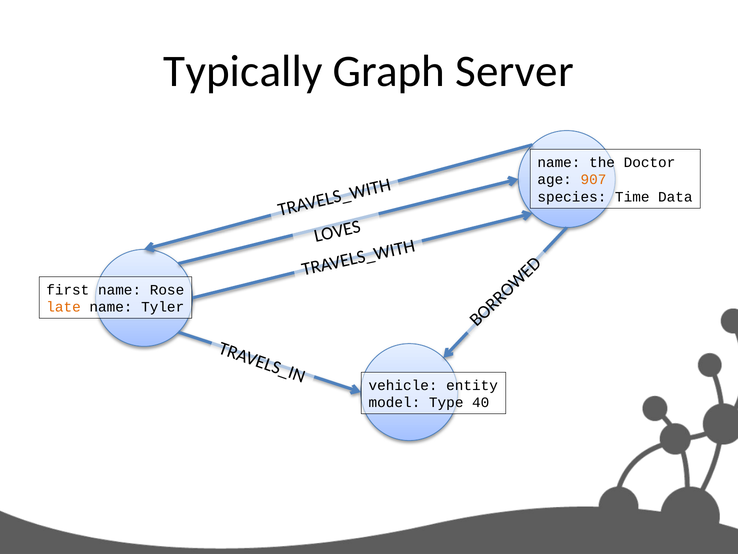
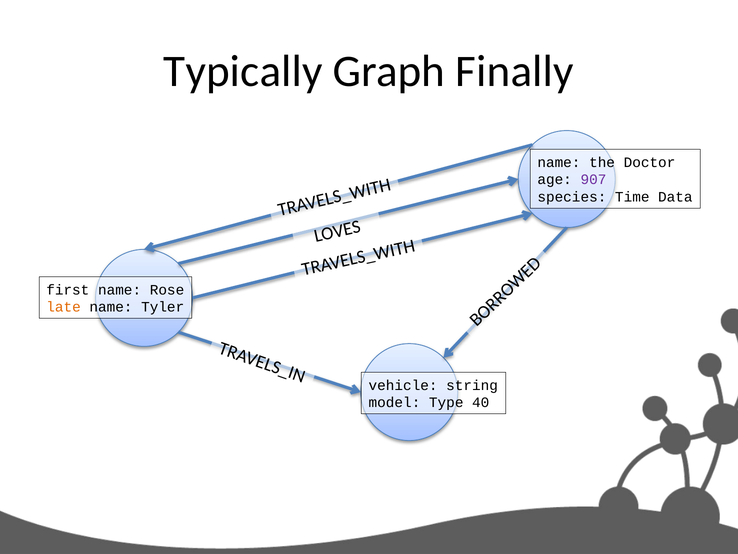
Server: Server -> Finally
907 colour: orange -> purple
entity: entity -> string
